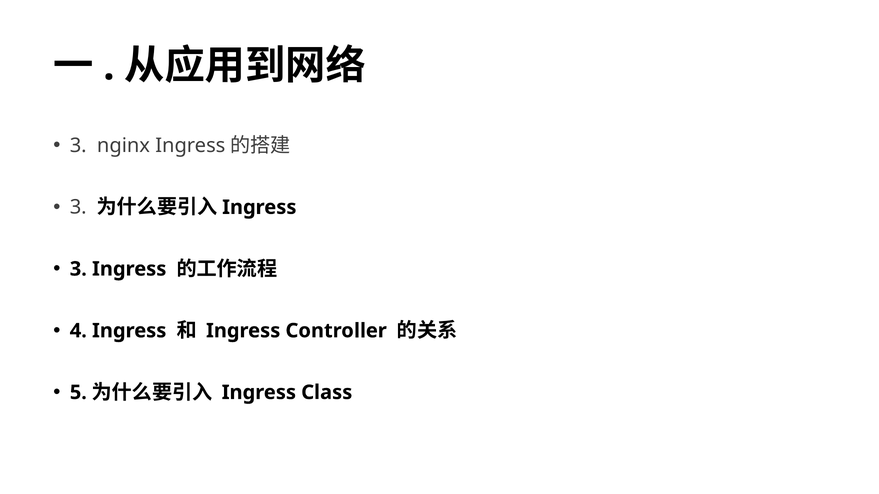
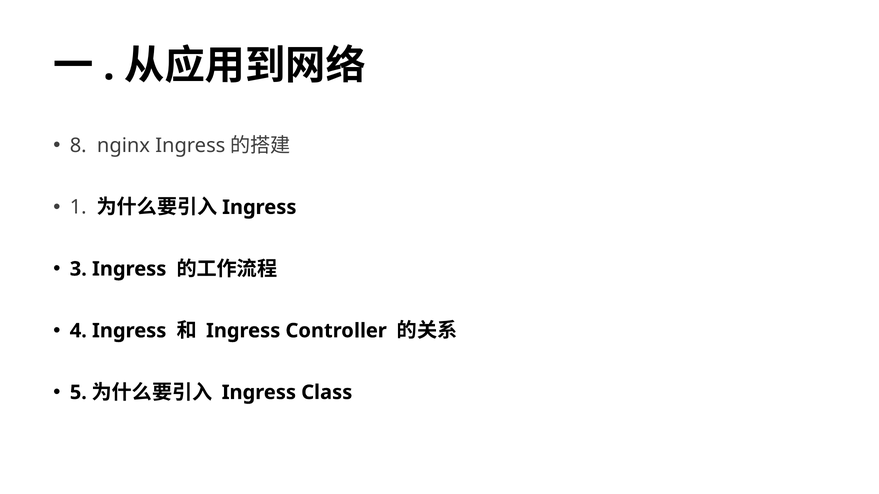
3 at (78, 146): 3 -> 8
3 at (78, 207): 3 -> 1
